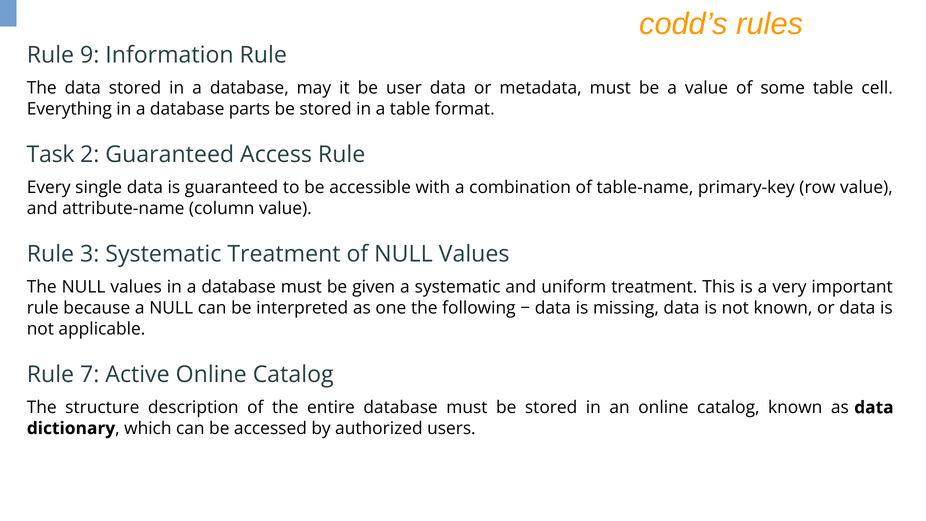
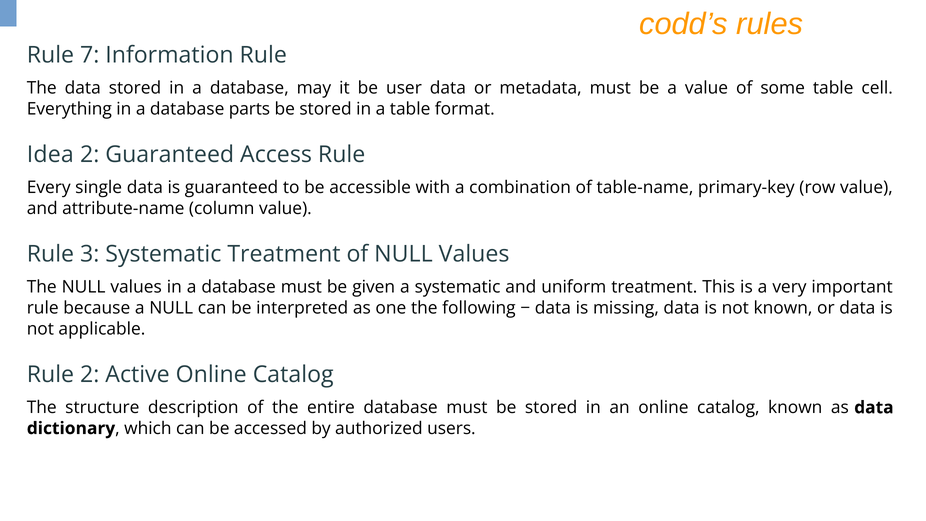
9: 9 -> 7
Task: Task -> Idea
Rule 7: 7 -> 2
